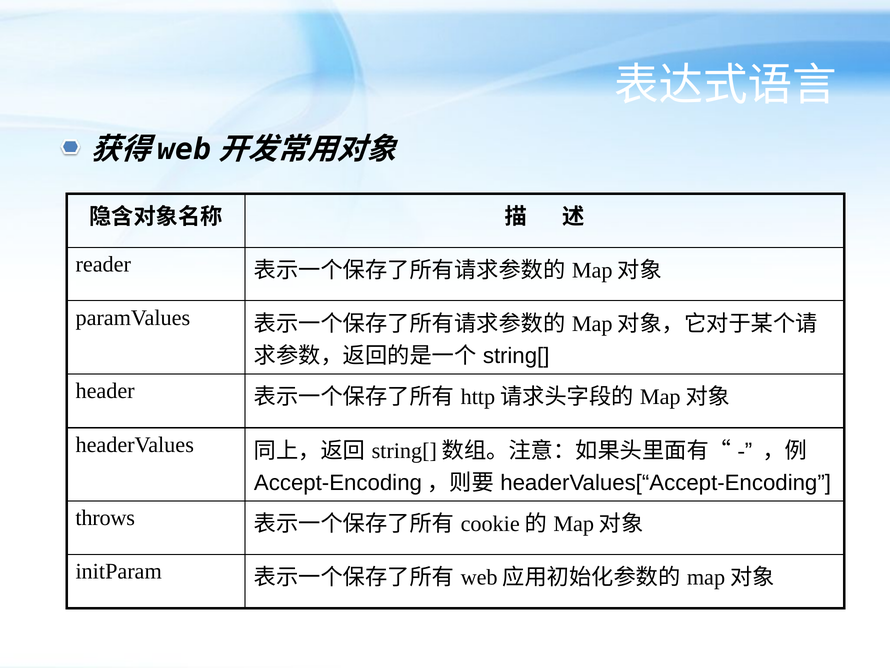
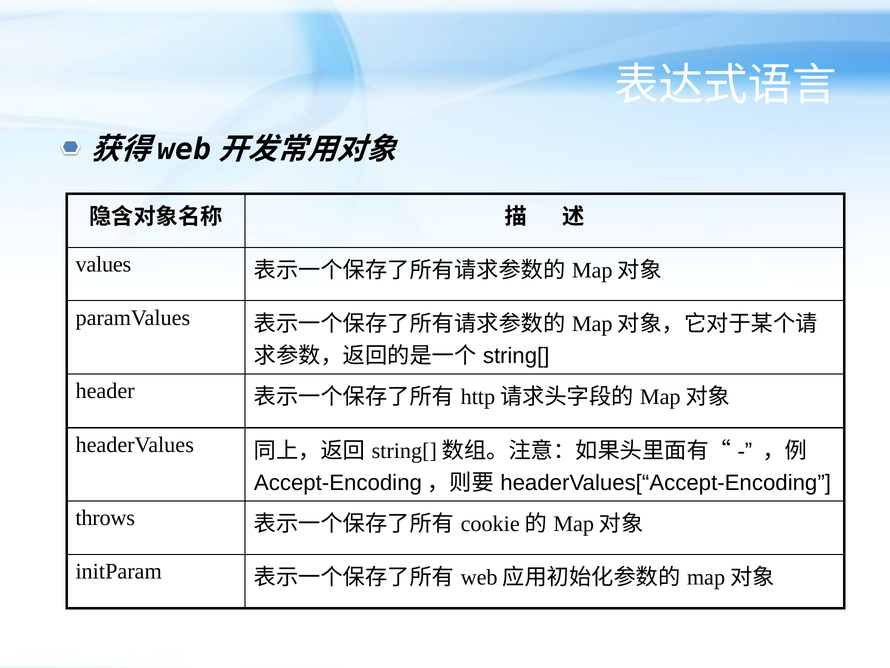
reader: reader -> values
